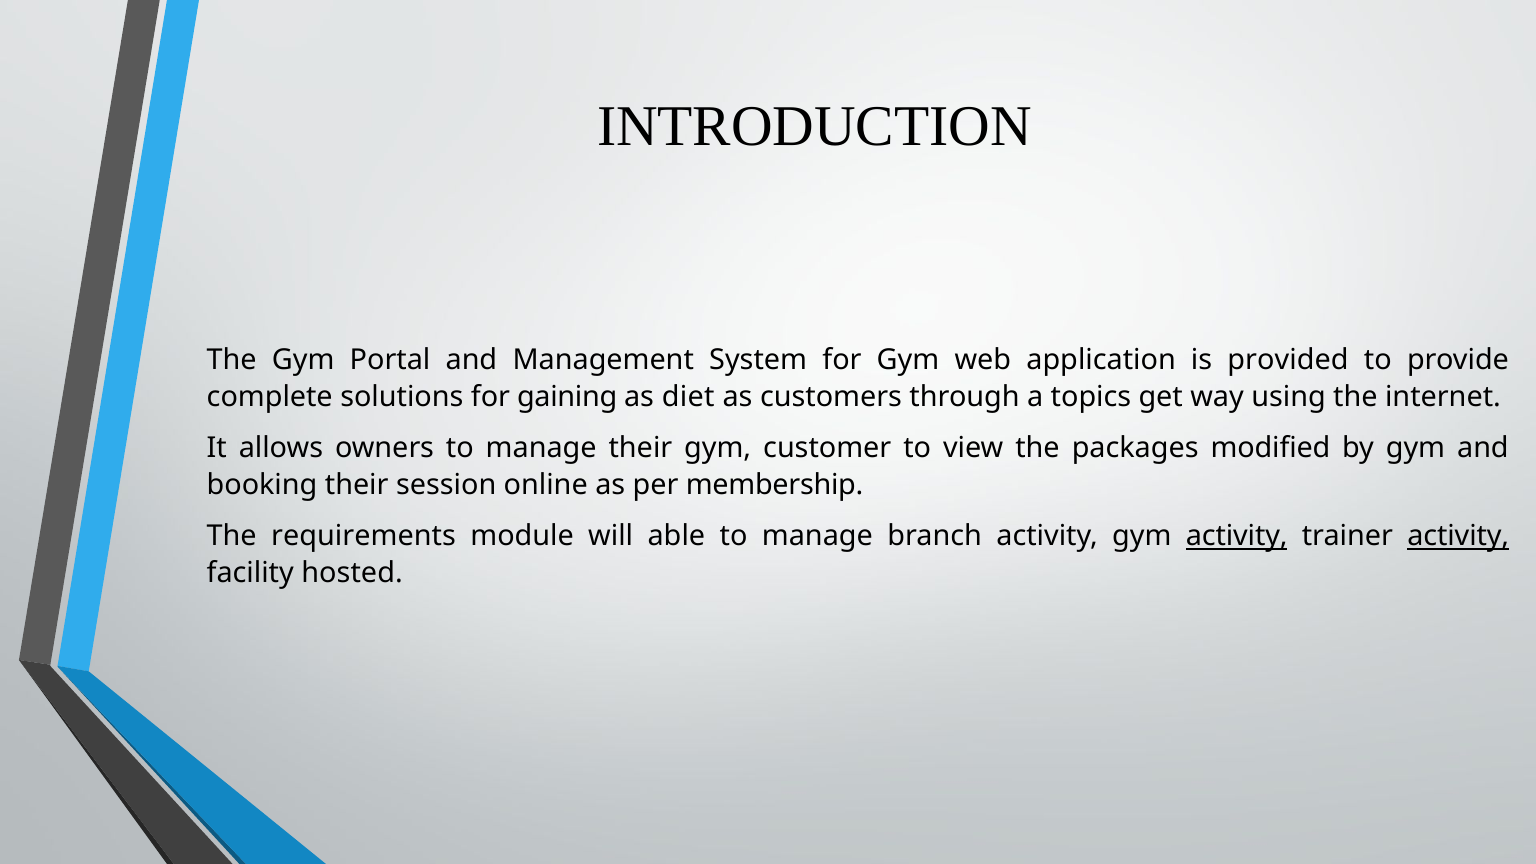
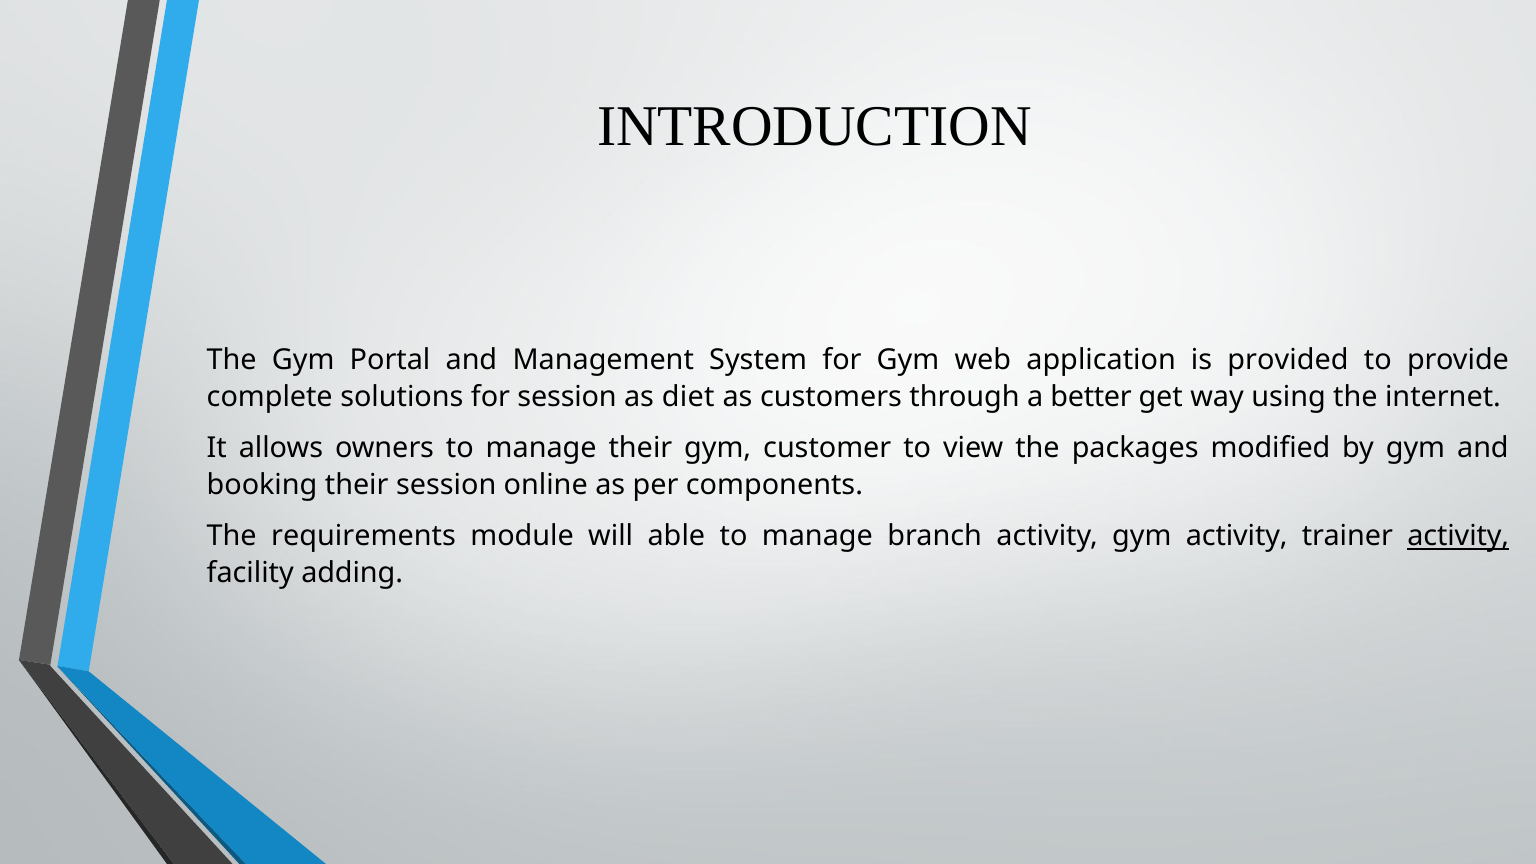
for gaining: gaining -> session
topics: topics -> better
membership: membership -> components
activity at (1237, 536) underline: present -> none
hosted: hosted -> adding
